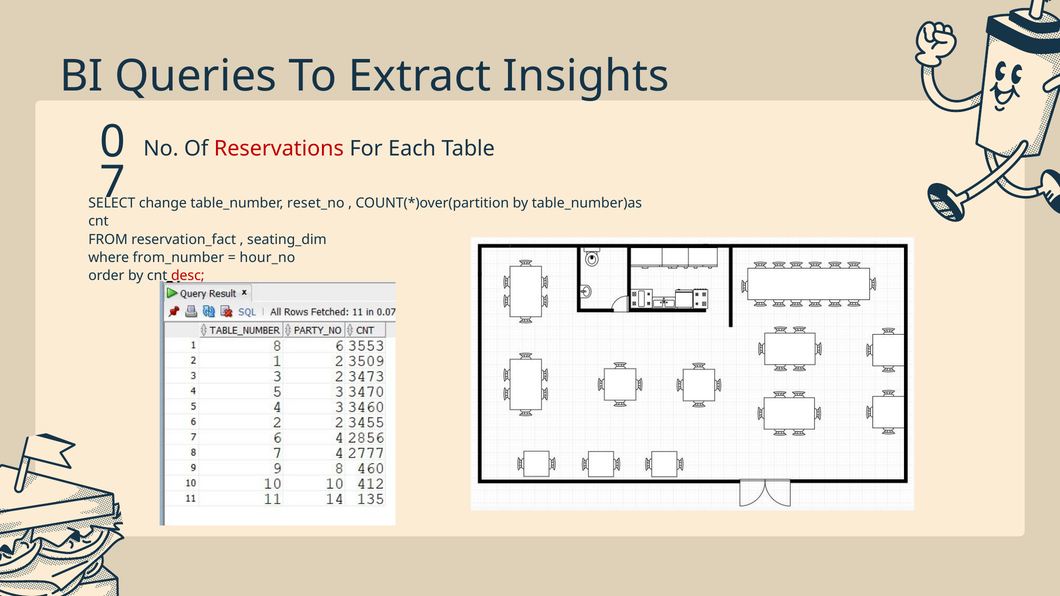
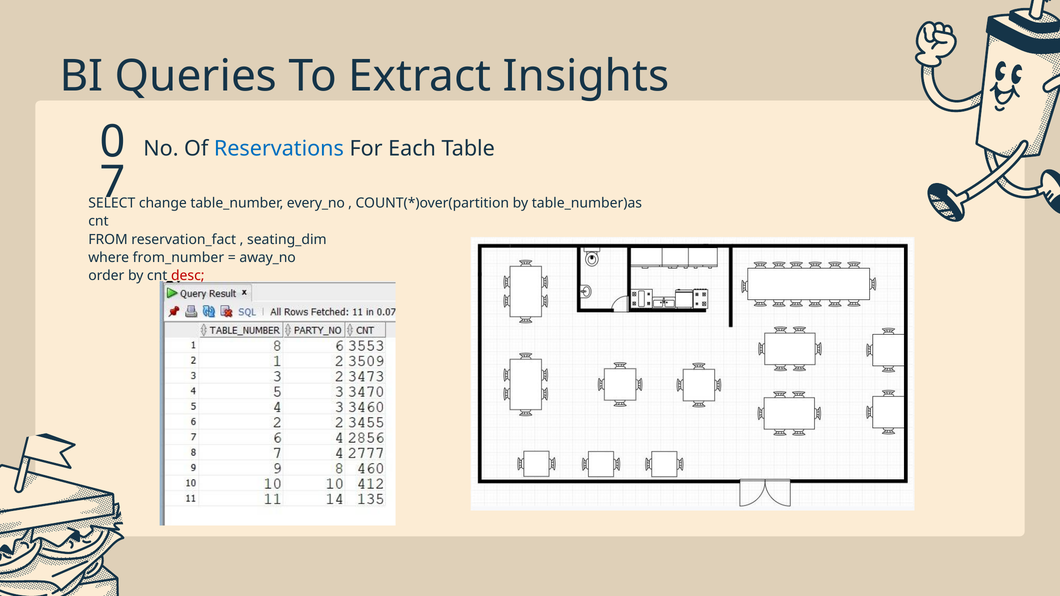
Reservations colour: red -> blue
reset_no: reset_no -> every_no
hour_no: hour_no -> away_no
